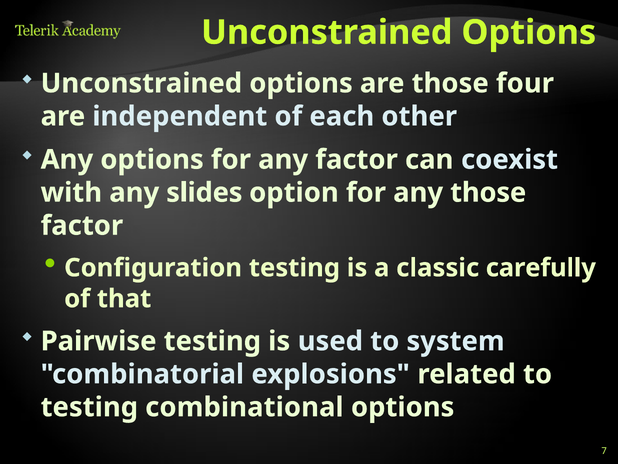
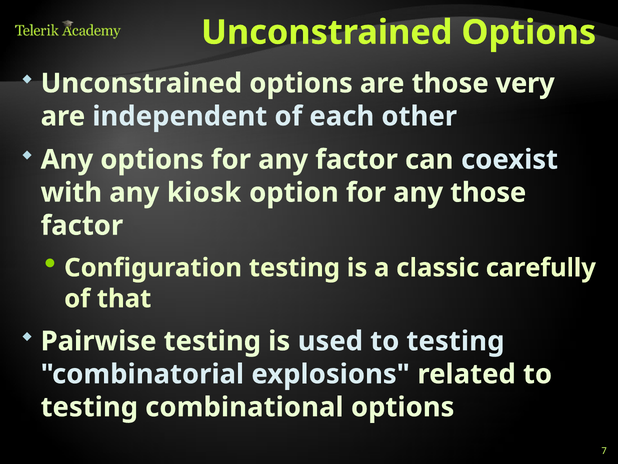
four: four -> very
slides: slides -> kiosk
used to system: system -> testing
